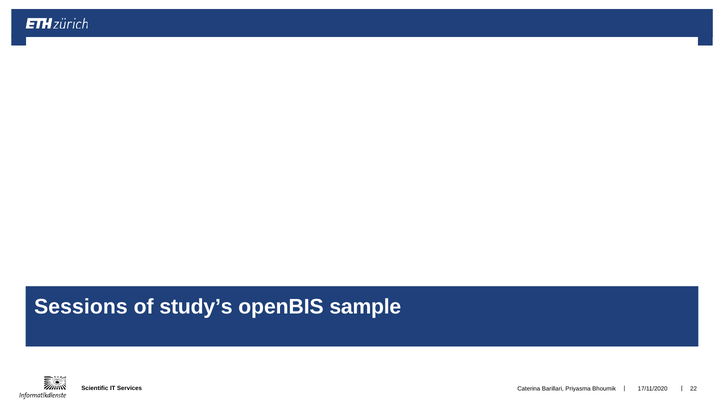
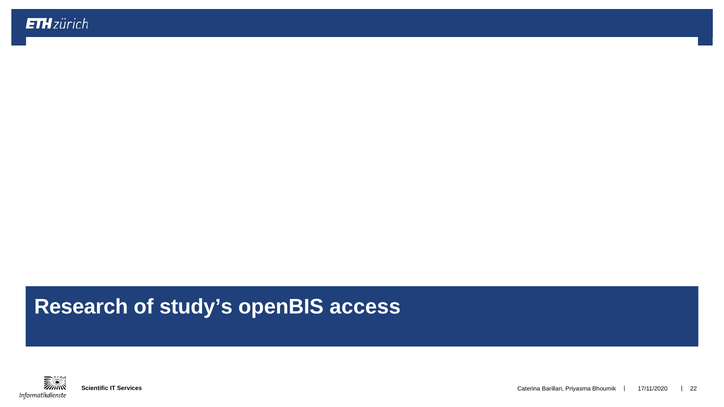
Sessions: Sessions -> Research
sample: sample -> access
